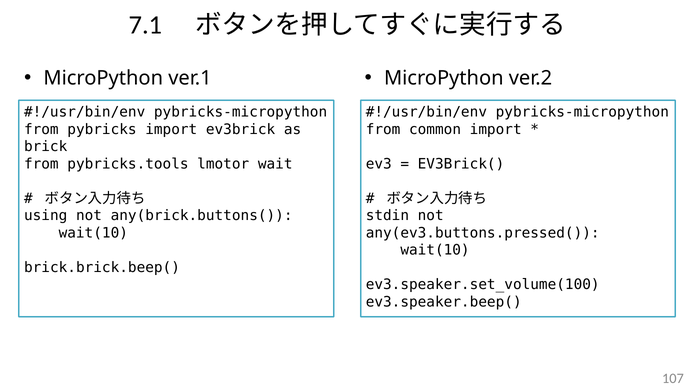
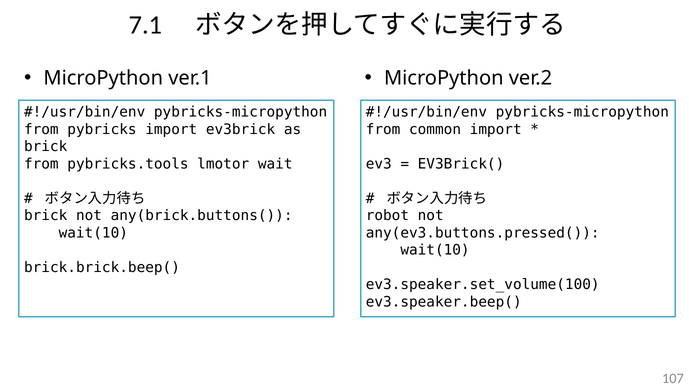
using at (46, 215): using -> brick
stdin: stdin -> robot
